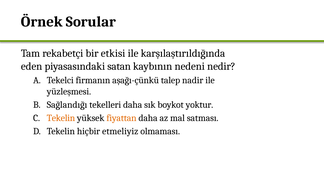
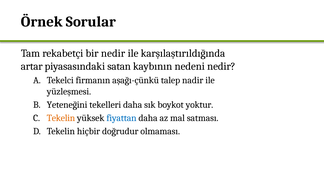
bir etkisi: etkisi -> nedir
eden: eden -> artar
Sağlandığı: Sağlandığı -> Yeteneğini
fiyattan colour: orange -> blue
etmeliyiz: etmeliyiz -> doğrudur
